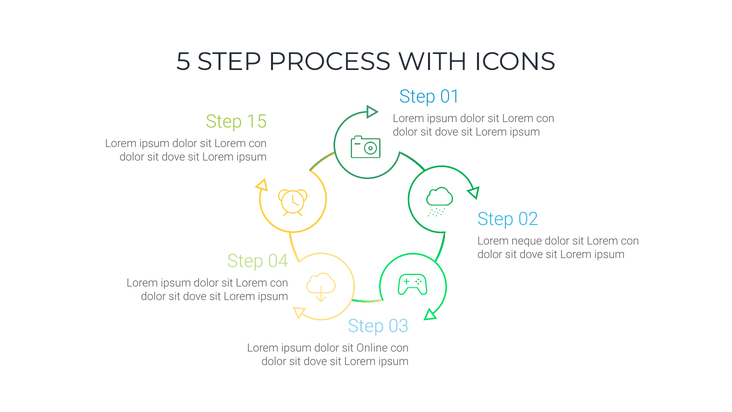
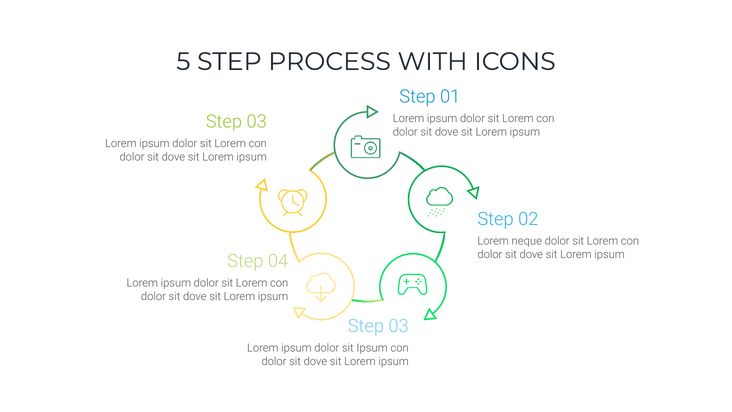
15 at (257, 121): 15 -> 03
sit Online: Online -> Ipsum
